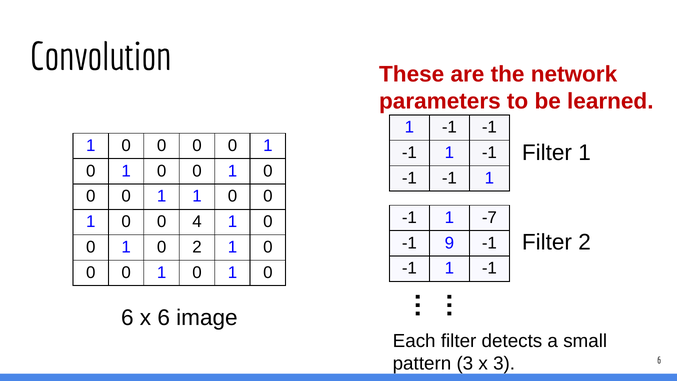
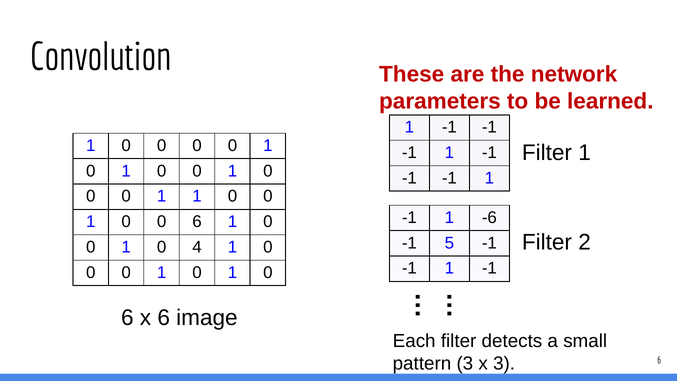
-7: -7 -> -6
0 0 4: 4 -> 6
9: 9 -> 5
0 2: 2 -> 4
